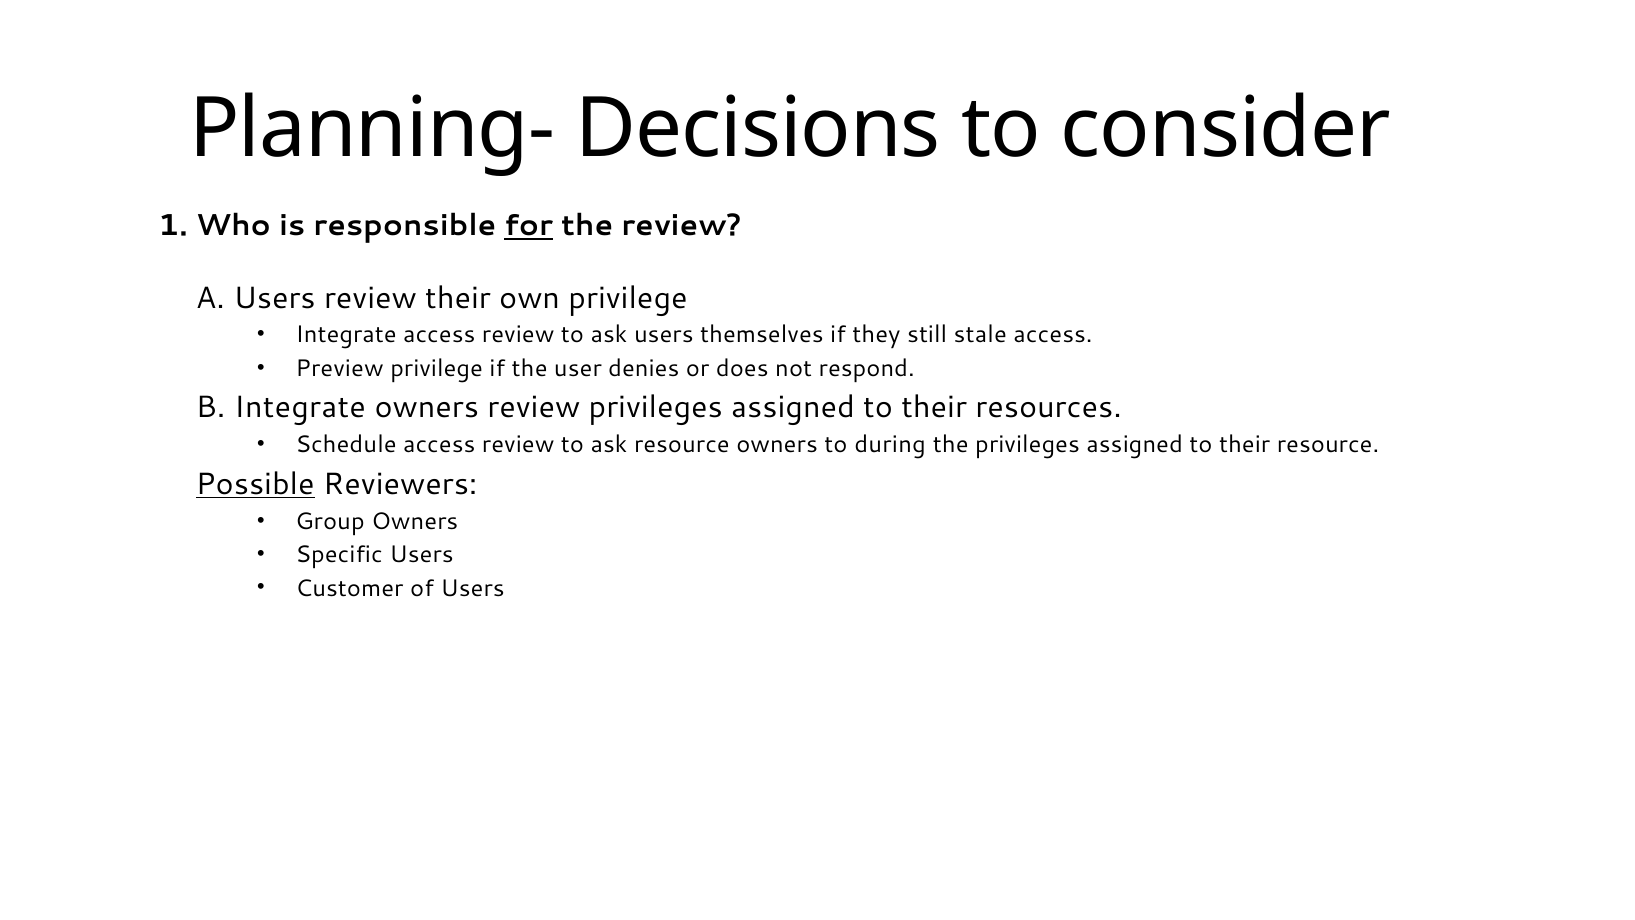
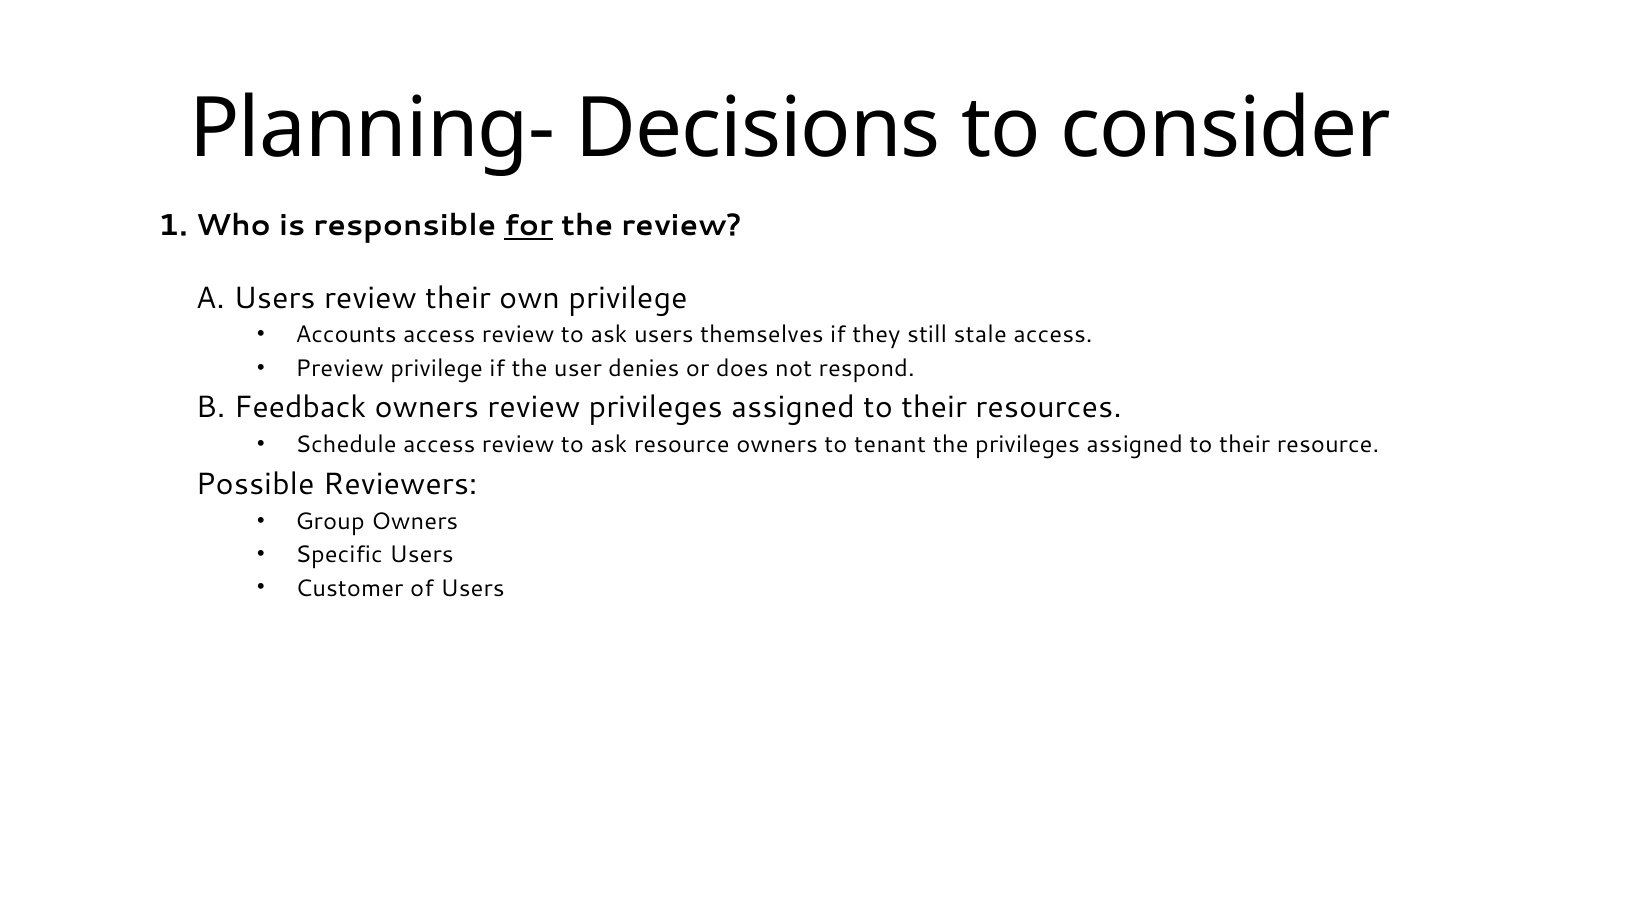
Integrate at (346, 335): Integrate -> Accounts
Integrate at (300, 408): Integrate -> Feedback
during: during -> tenant
Possible underline: present -> none
